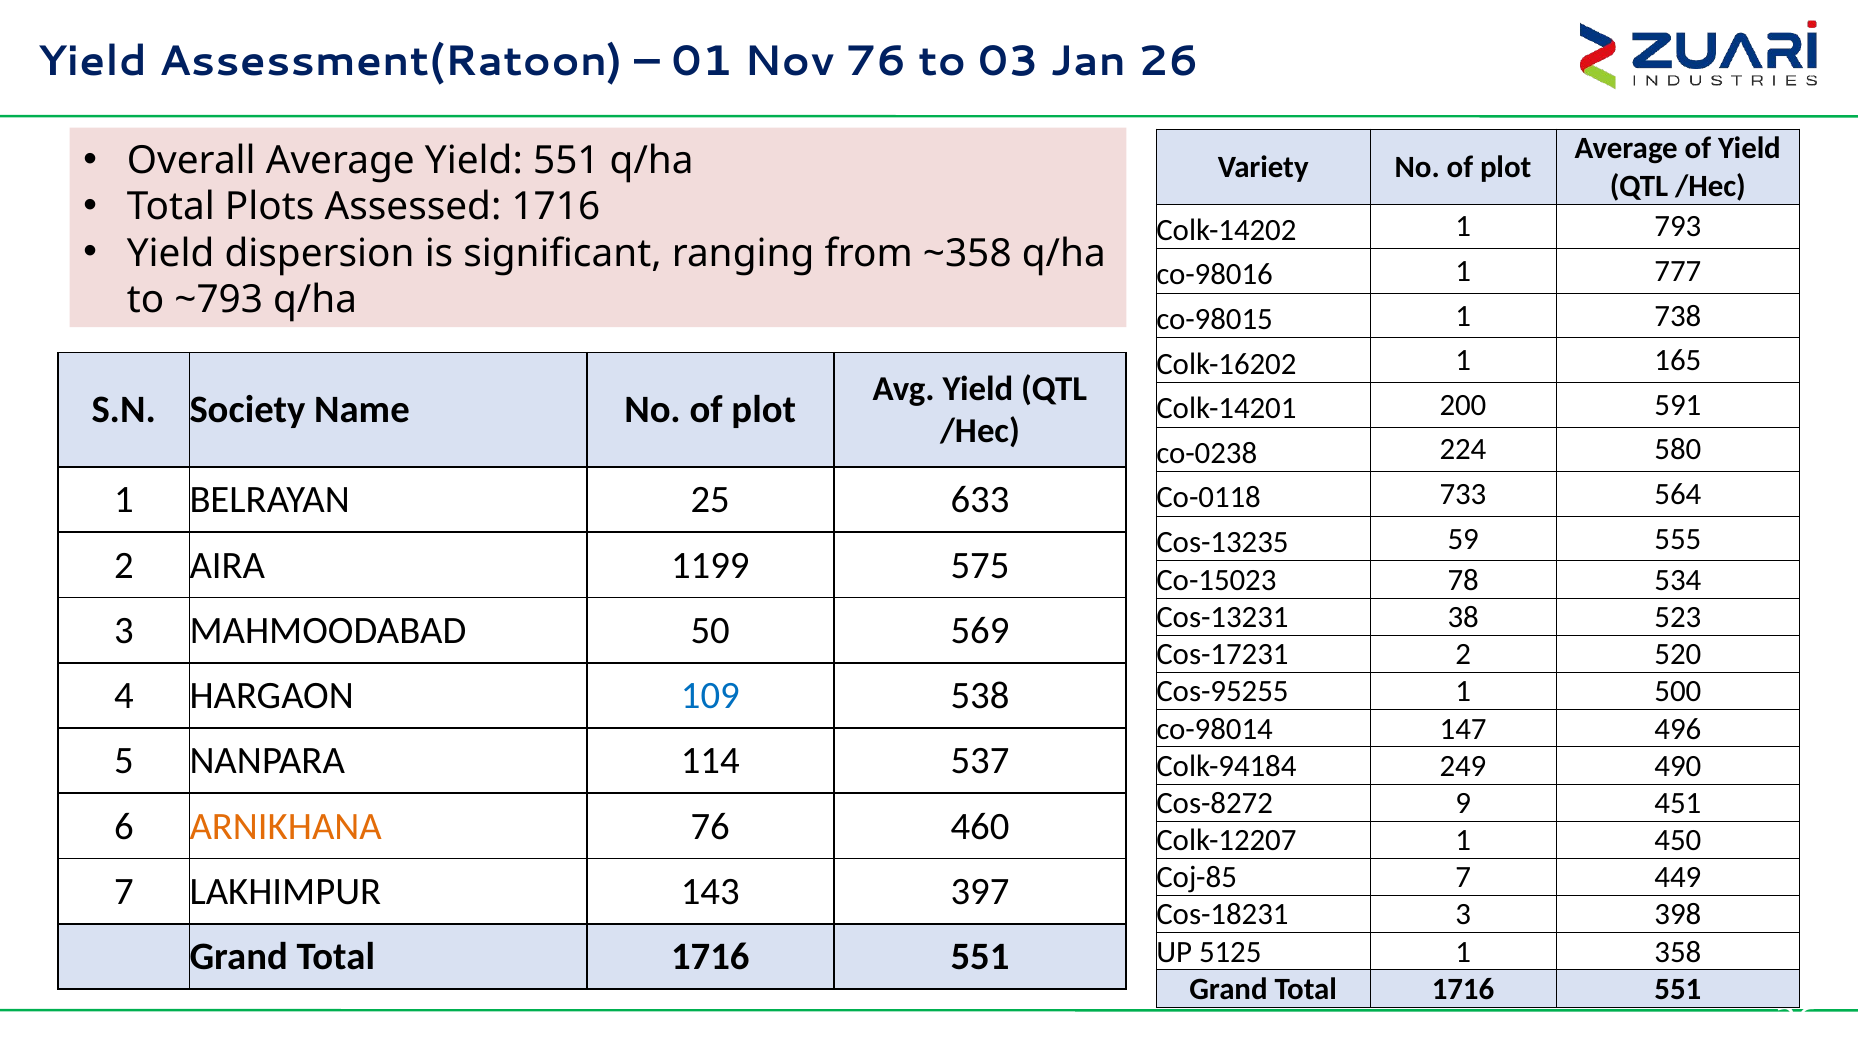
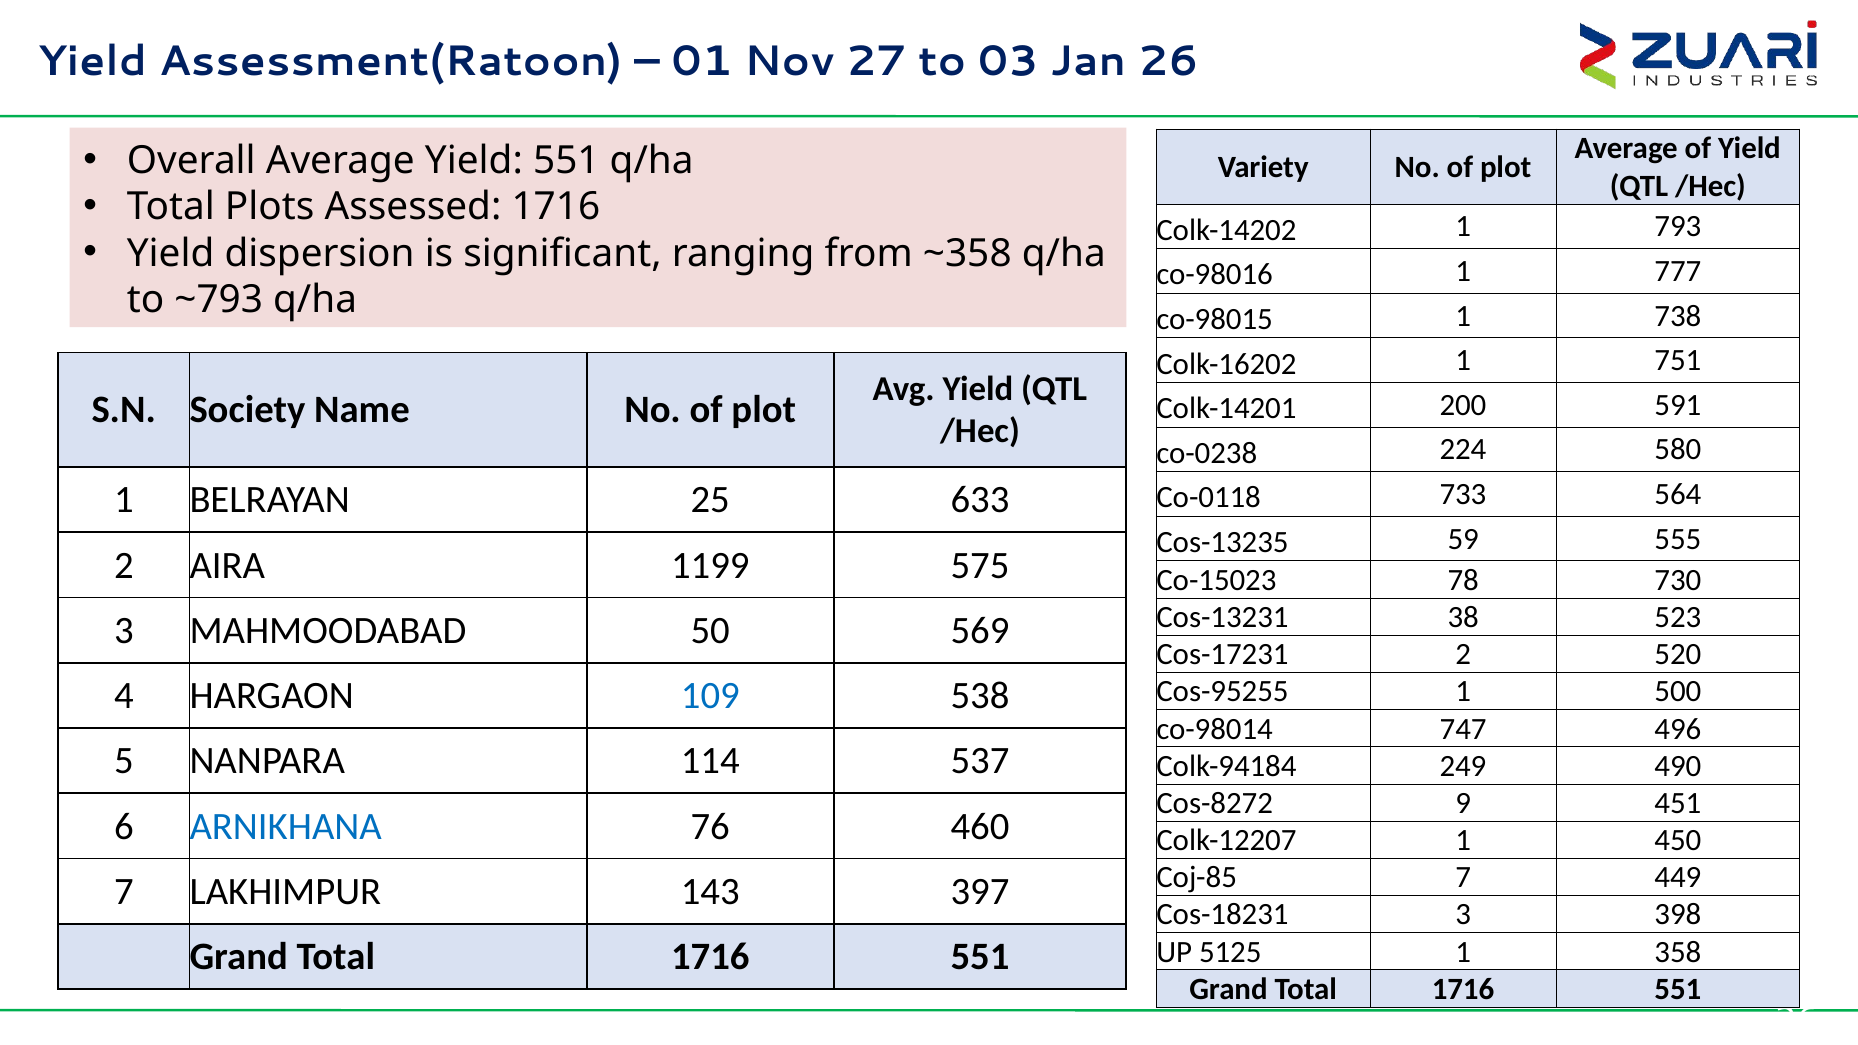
Nov 76: 76 -> 27
165: 165 -> 751
534: 534 -> 730
147: 147 -> 747
ARNIKHANA colour: orange -> blue
